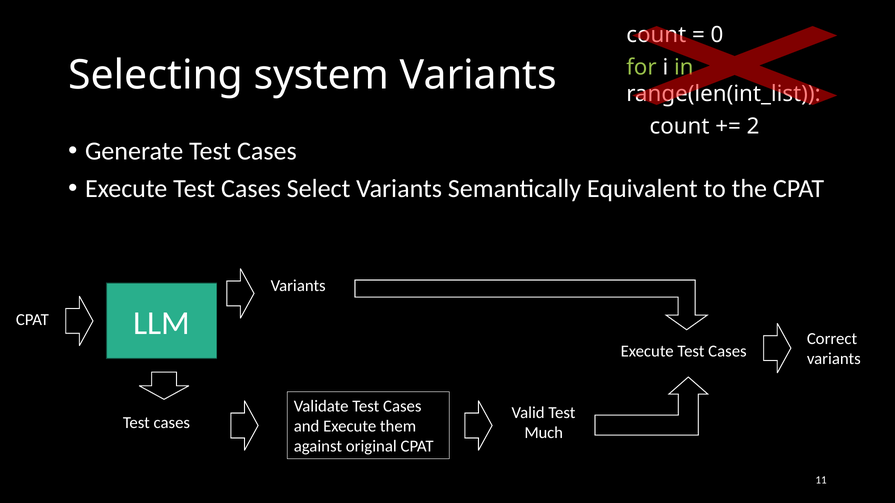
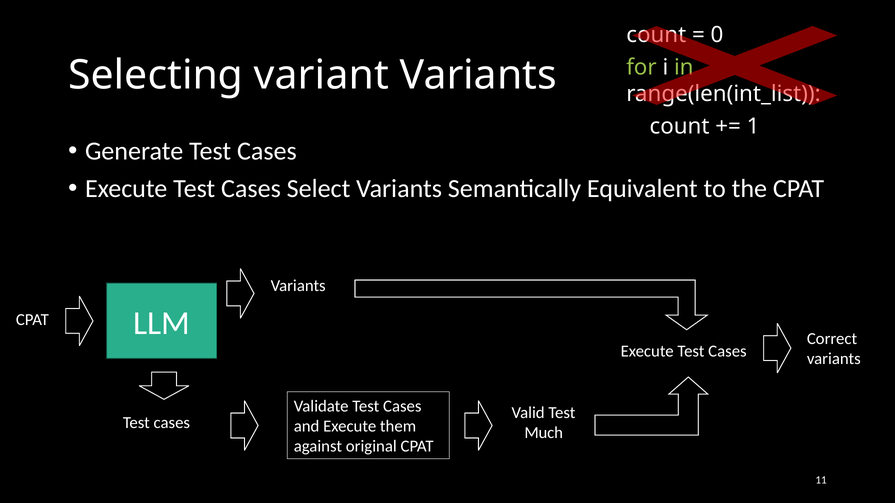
system: system -> variant
2: 2 -> 1
